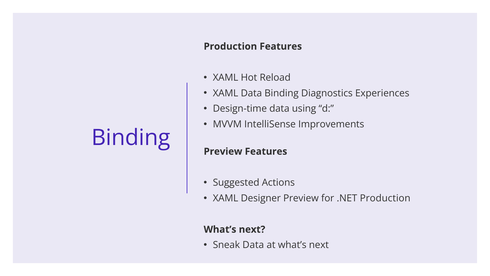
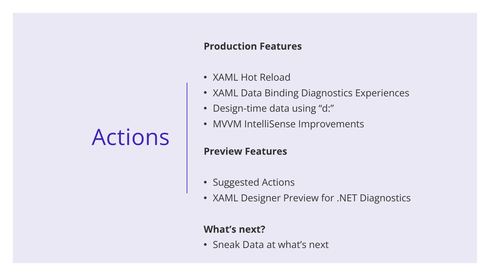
Binding at (131, 138): Binding -> Actions
.NET Production: Production -> Diagnostics
